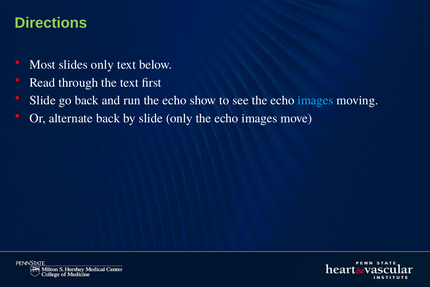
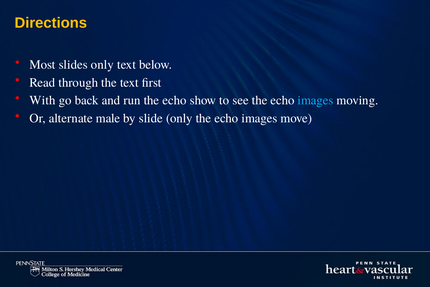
Directions colour: light green -> yellow
Slide at (43, 100): Slide -> With
alternate back: back -> male
